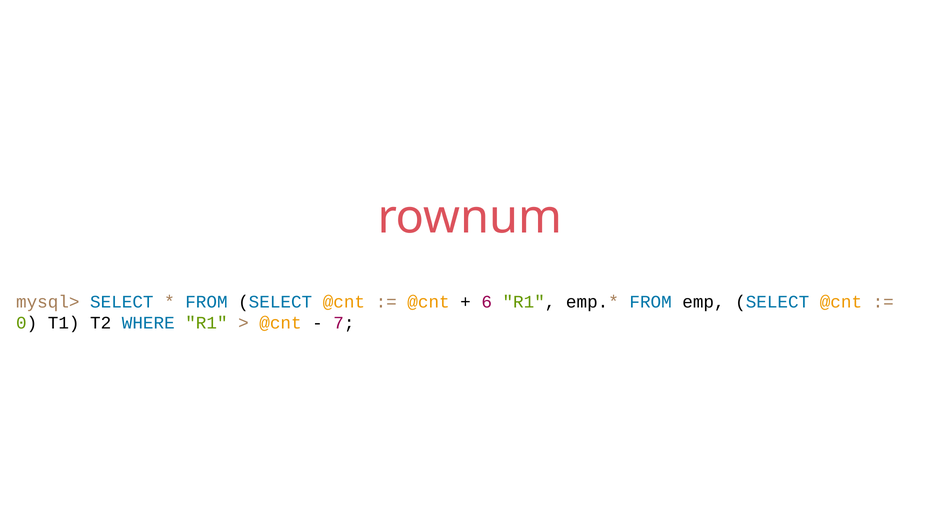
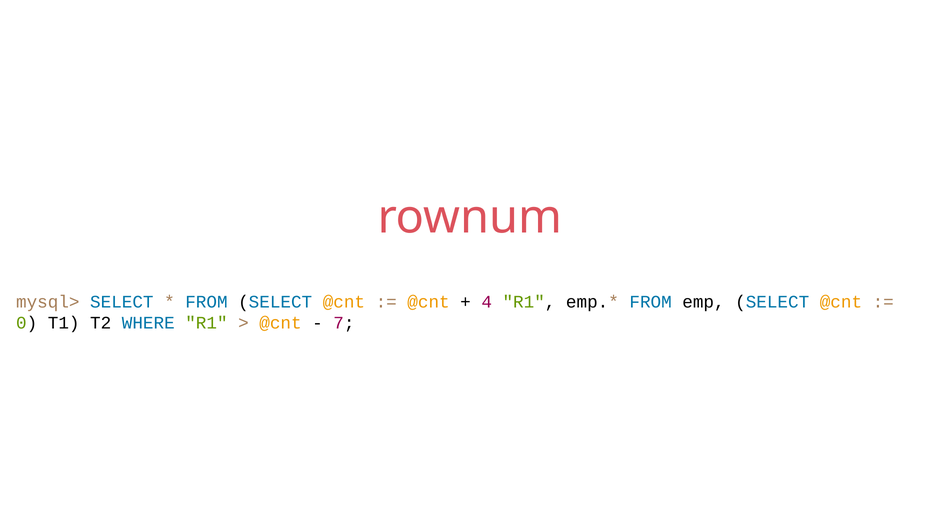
6: 6 -> 4
